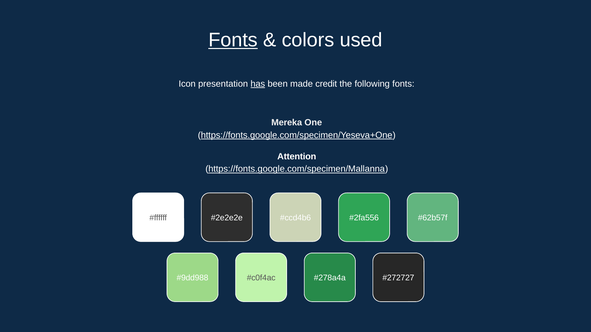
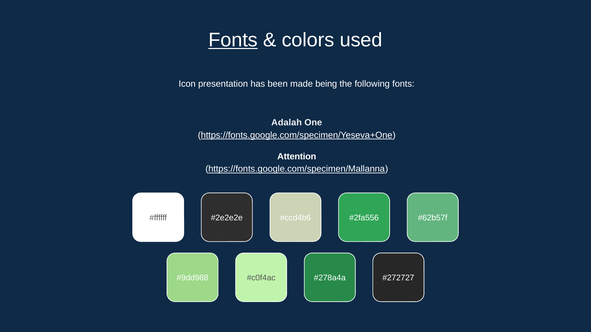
has underline: present -> none
credit: credit -> being
Mereka: Mereka -> Adalah
